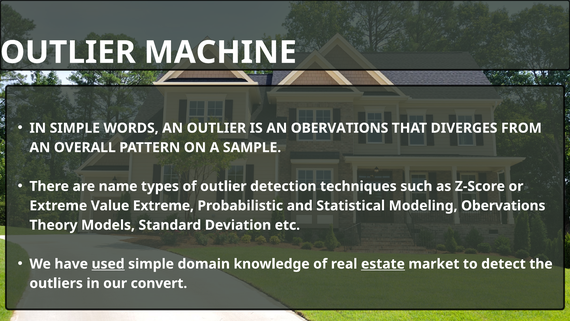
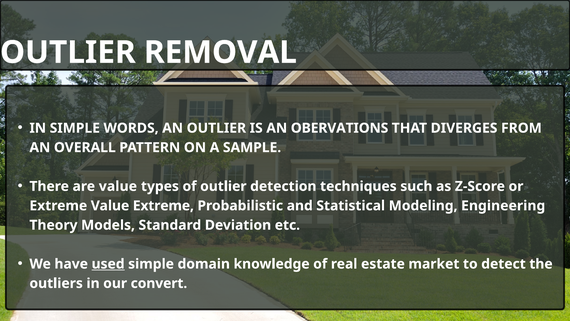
MACHINE: MACHINE -> REMOVAL
are name: name -> value
Modeling Obervations: Obervations -> Engineering
estate underline: present -> none
